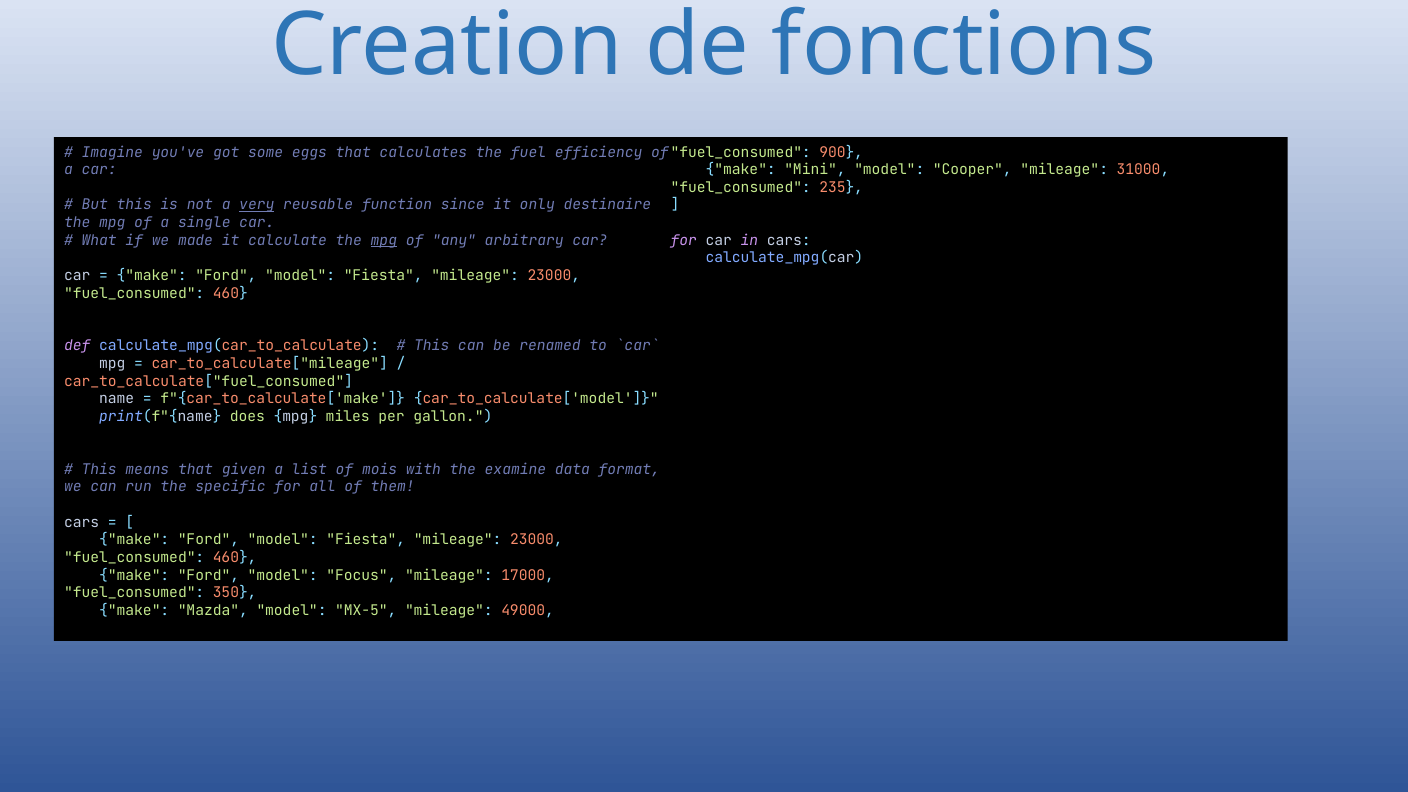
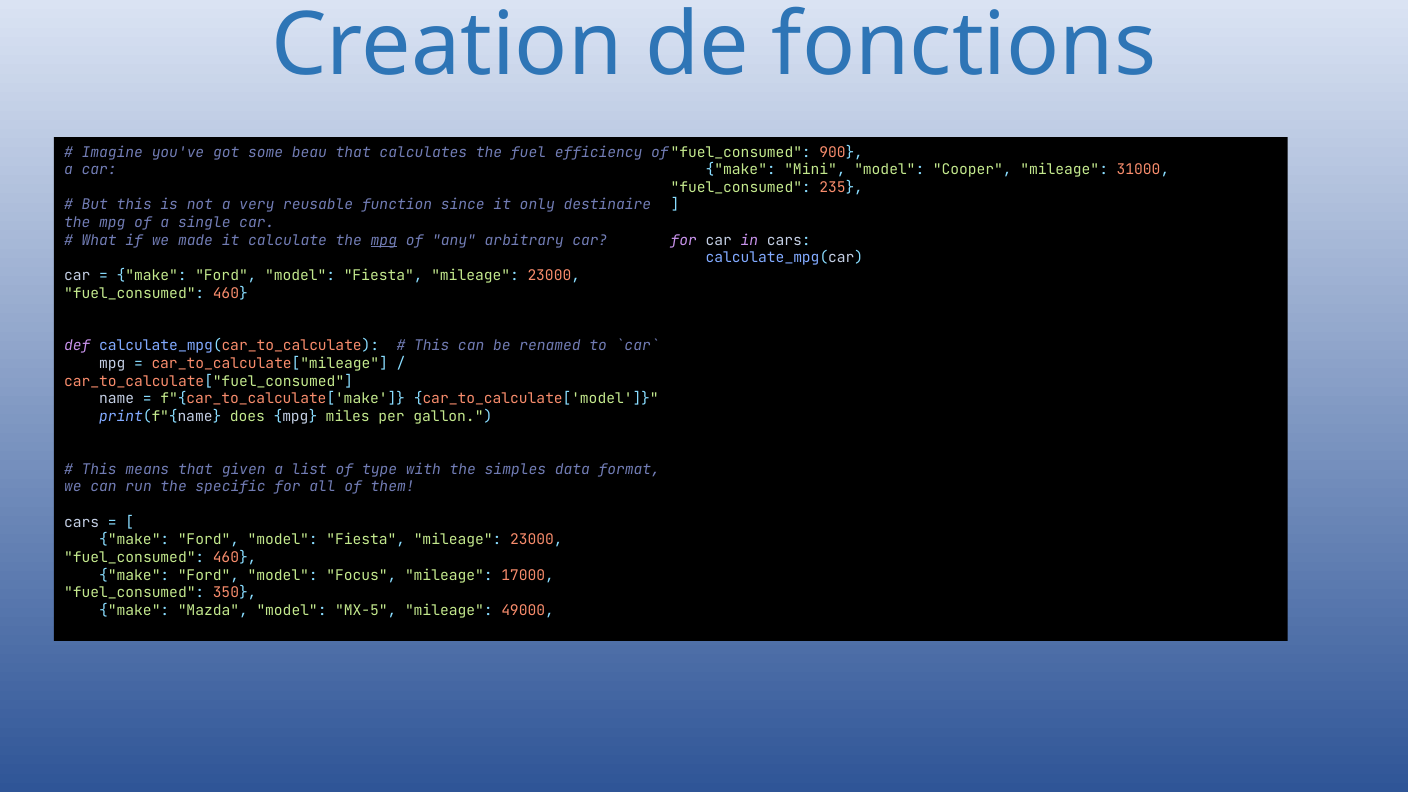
eggs: eggs -> beau
very underline: present -> none
mois: mois -> type
examine: examine -> simples
